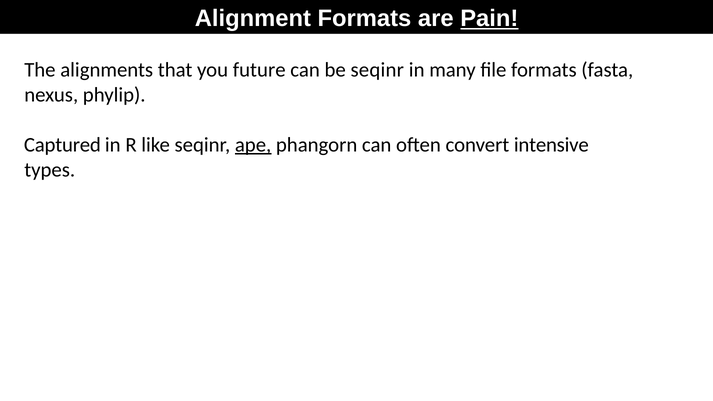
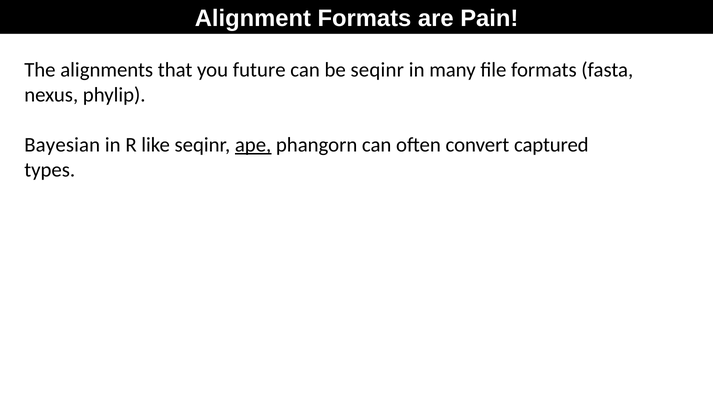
Pain underline: present -> none
Captured: Captured -> Bayesian
intensive: intensive -> captured
